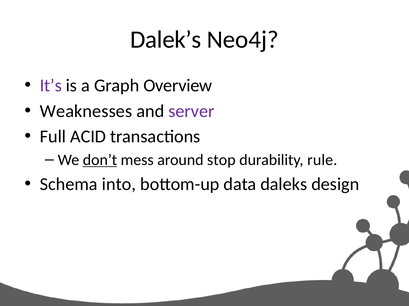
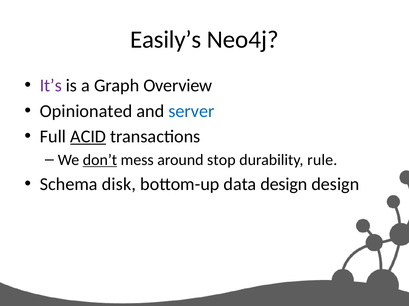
Dalek’s: Dalek’s -> Easily’s
Weaknesses: Weaknesses -> Opinionated
server colour: purple -> blue
ACID underline: none -> present
into: into -> disk
data daleks: daleks -> design
